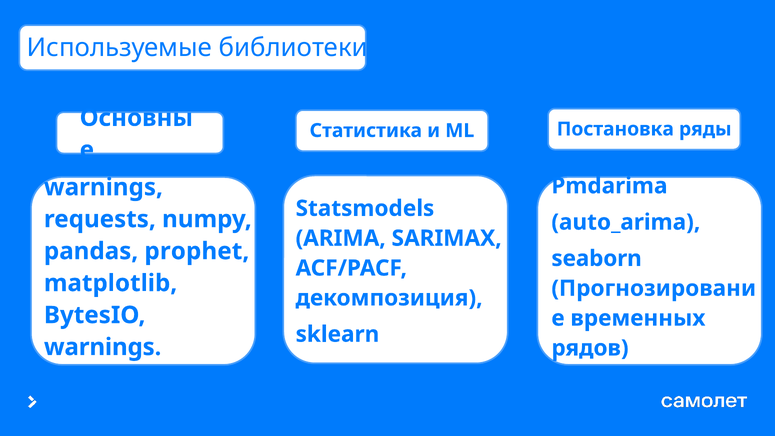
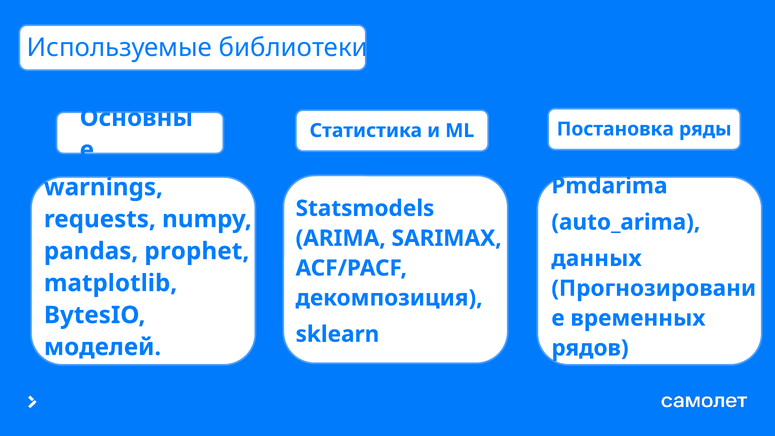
seaborn: seaborn -> данных
warnings at (103, 347): warnings -> моделей
